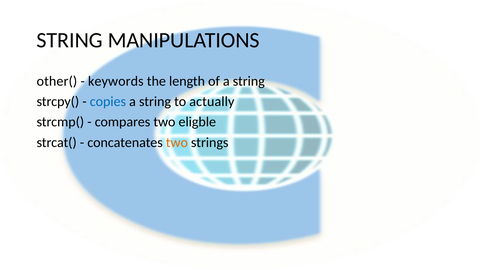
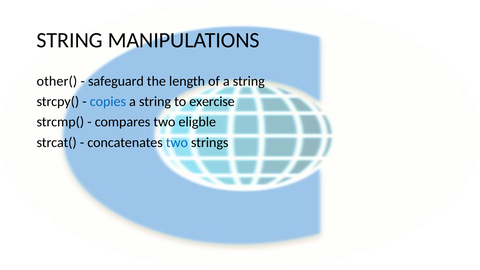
keywords: keywords -> safeguard
actually: actually -> exercise
two at (177, 142) colour: orange -> blue
